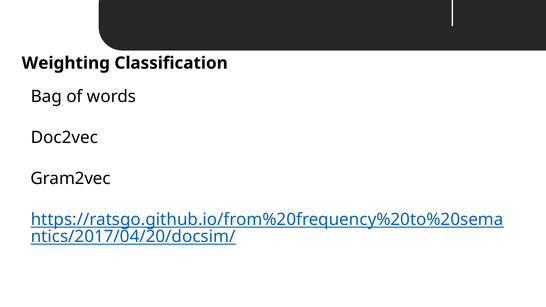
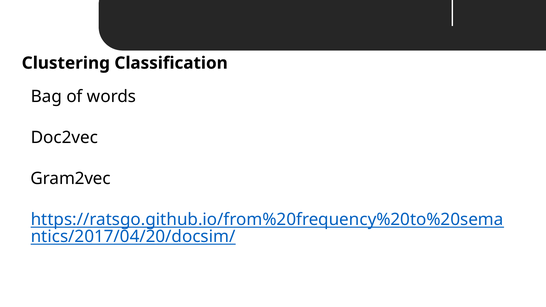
Weighting: Weighting -> Clustering
